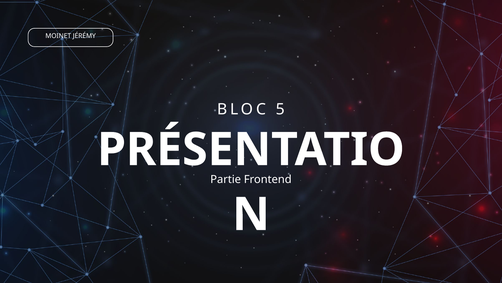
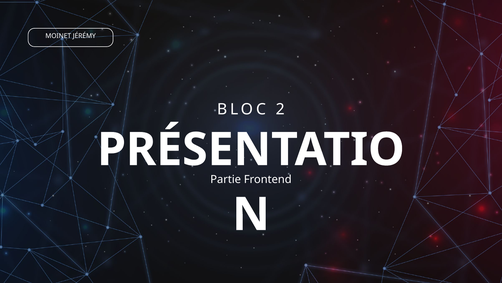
5: 5 -> 2
